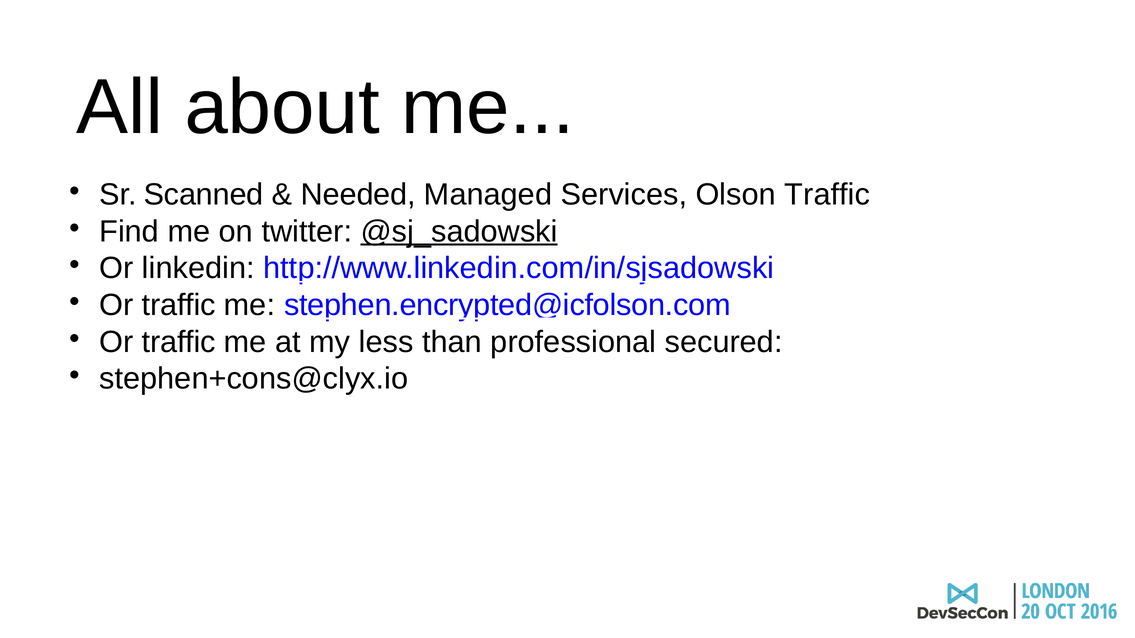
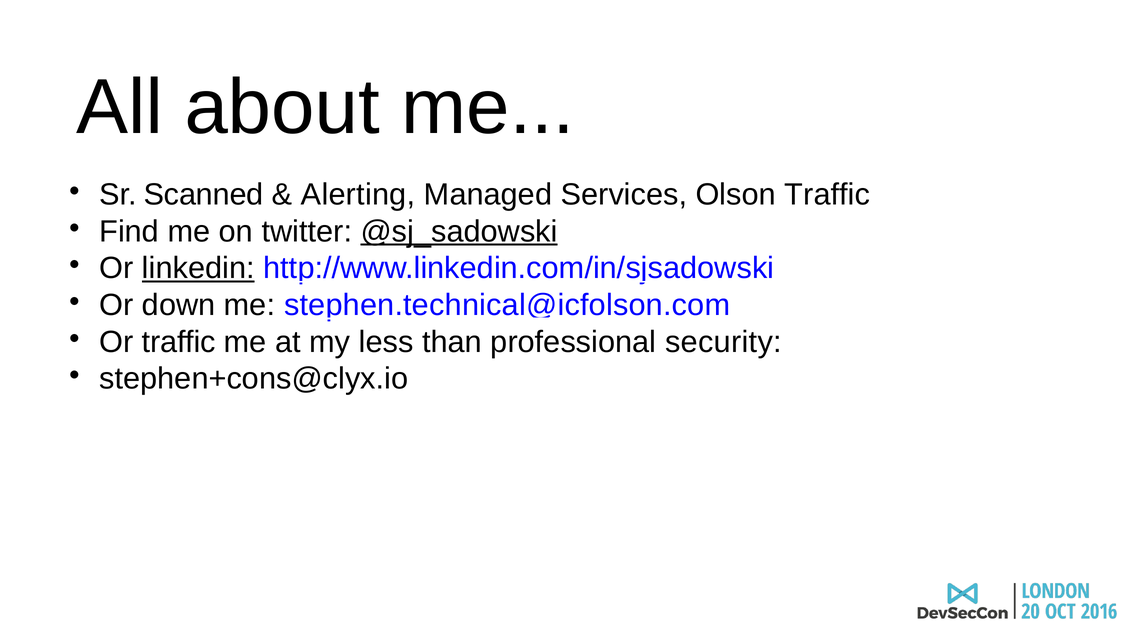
Needed: Needed -> Alerting
linkedin underline: none -> present
traffic at (179, 305): traffic -> down
stephen.encrypted@icfolson.com: stephen.encrypted@icfolson.com -> stephen.technical@icfolson.com
secured: secured -> security
